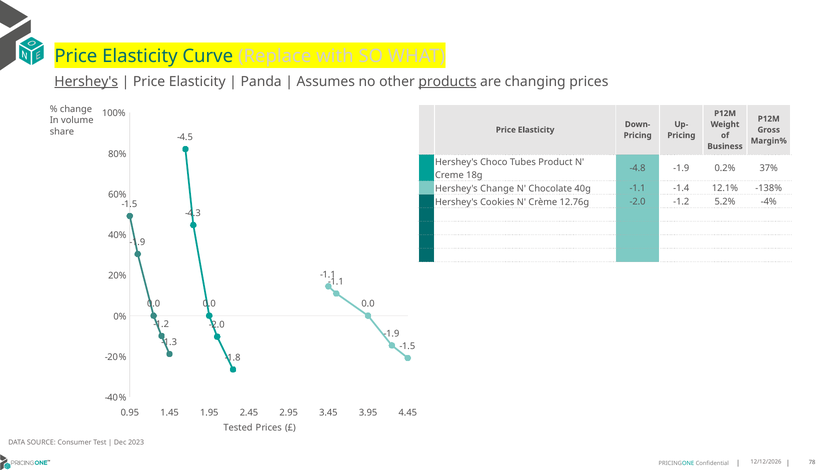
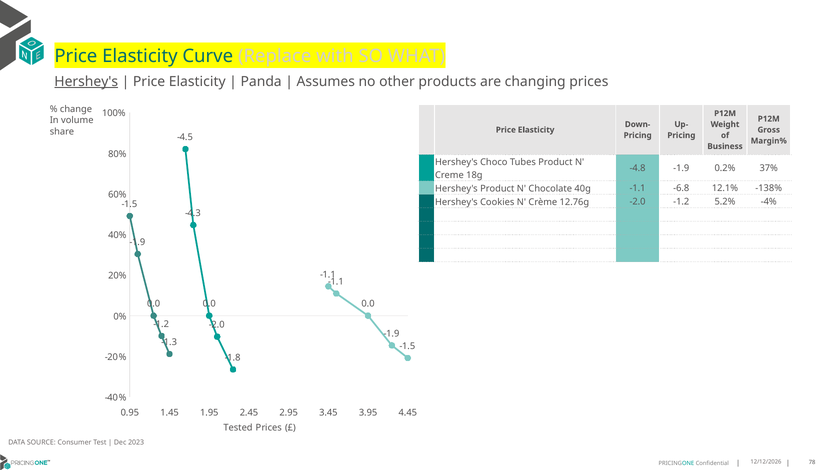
products underline: present -> none
Hershey's Change: Change -> Product
-1.4: -1.4 -> -6.8
